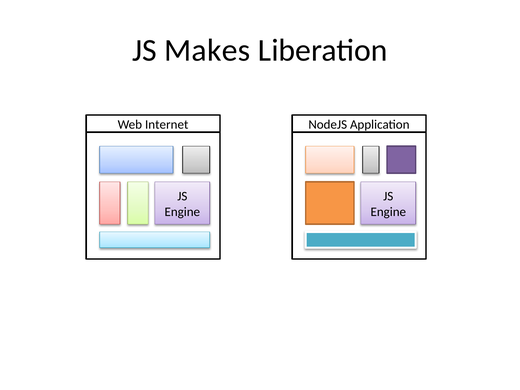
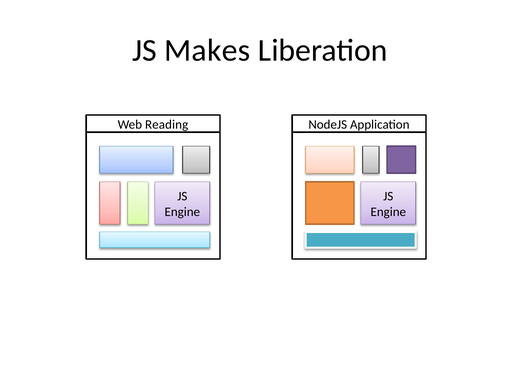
Internet: Internet -> Reading
